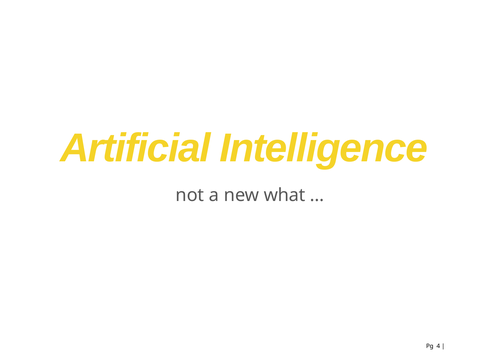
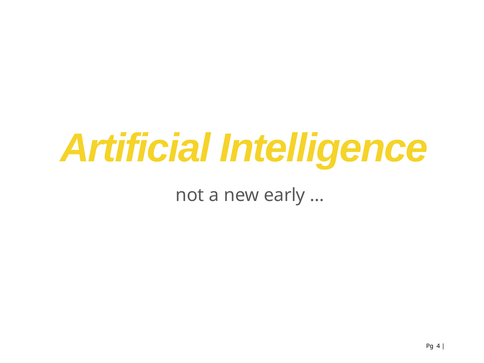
what: what -> early
